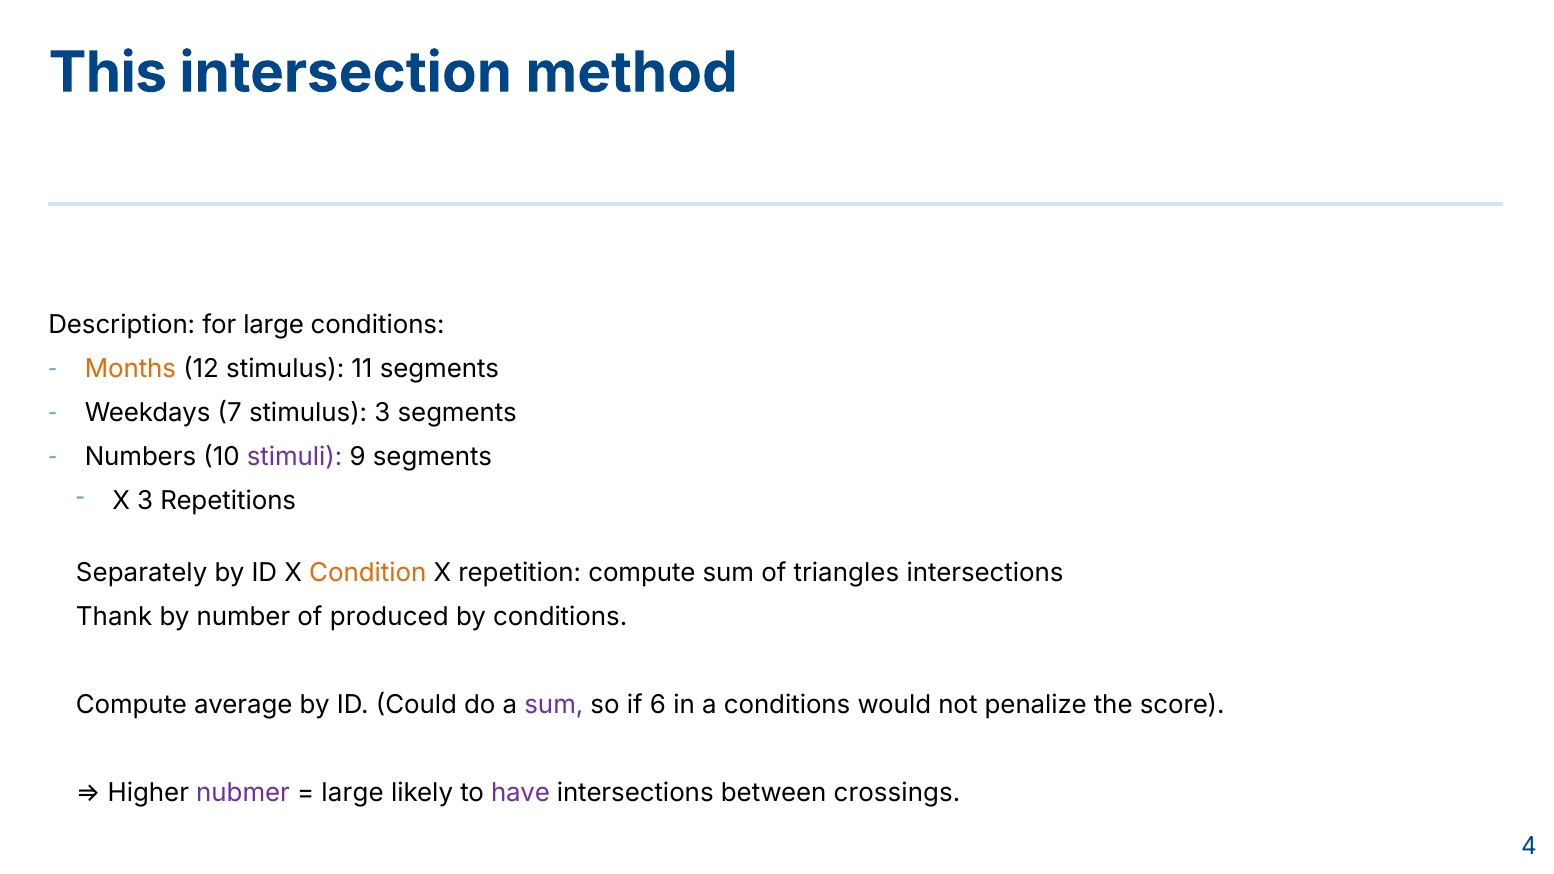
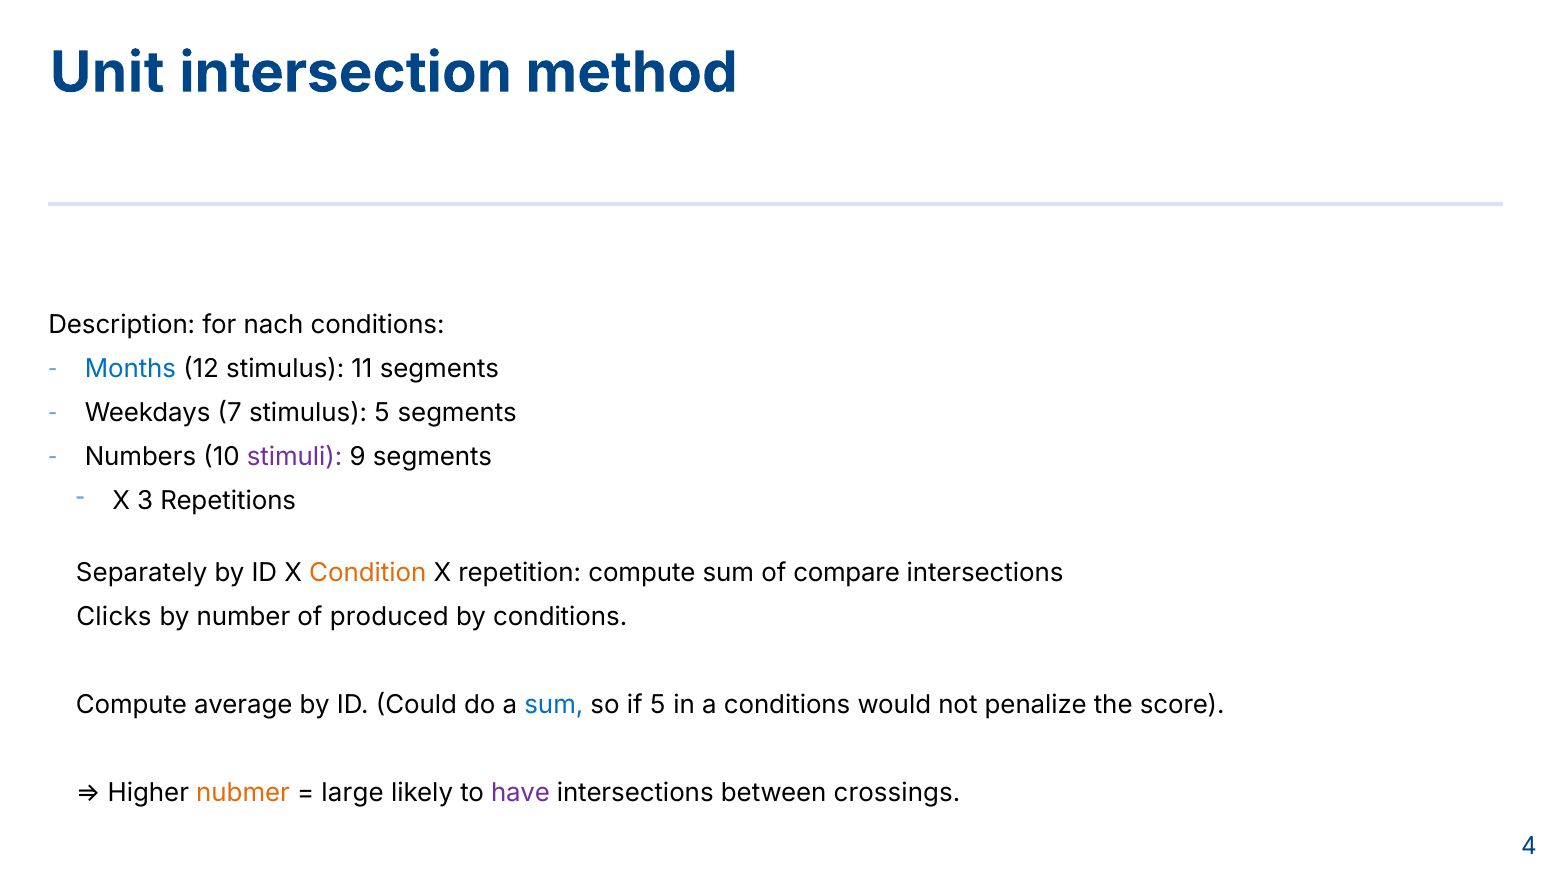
This: This -> Unit
for large: large -> nach
Months colour: orange -> blue
stimulus 3: 3 -> 5
triangles: triangles -> compare
Thank: Thank -> Clicks
sum at (554, 705) colour: purple -> blue
if 6: 6 -> 5
nubmer colour: purple -> orange
